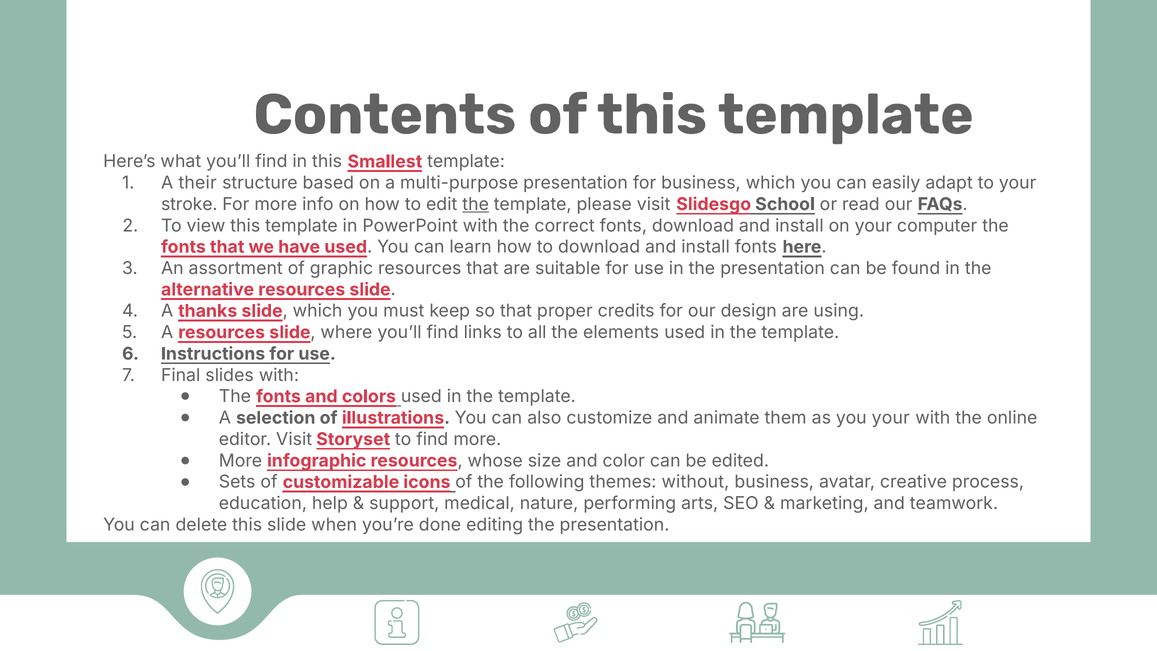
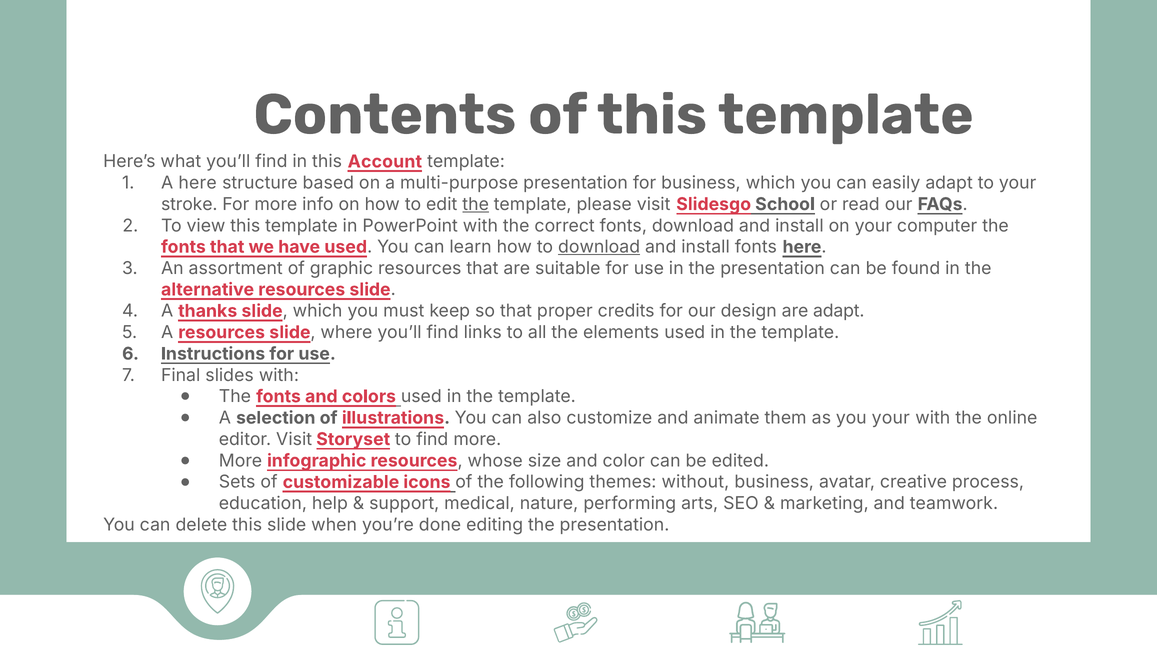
Smallest: Smallest -> Account
A their: their -> here
download at (599, 247) underline: none -> present
are using: using -> adapt
